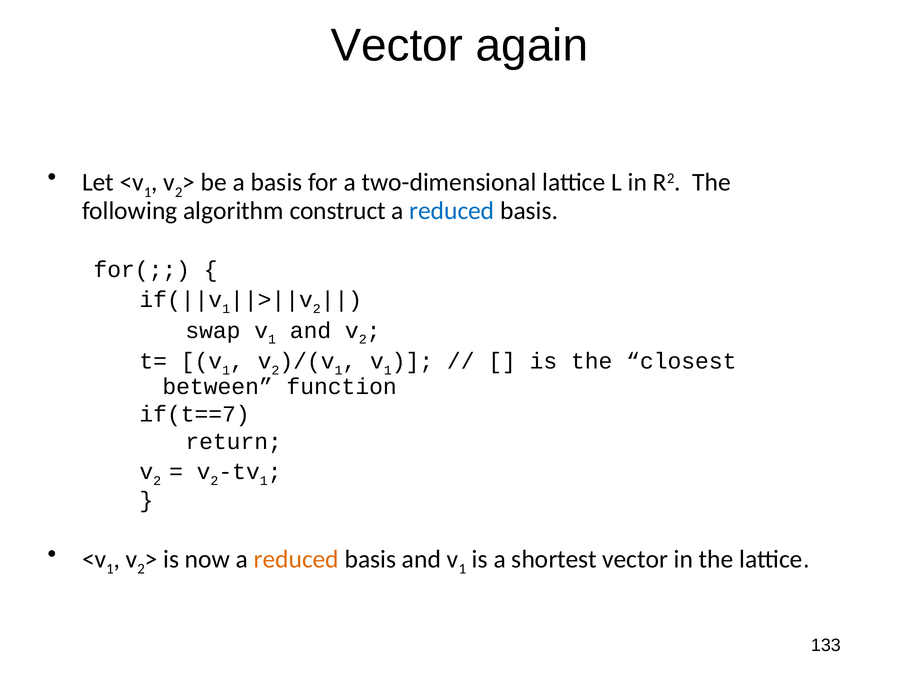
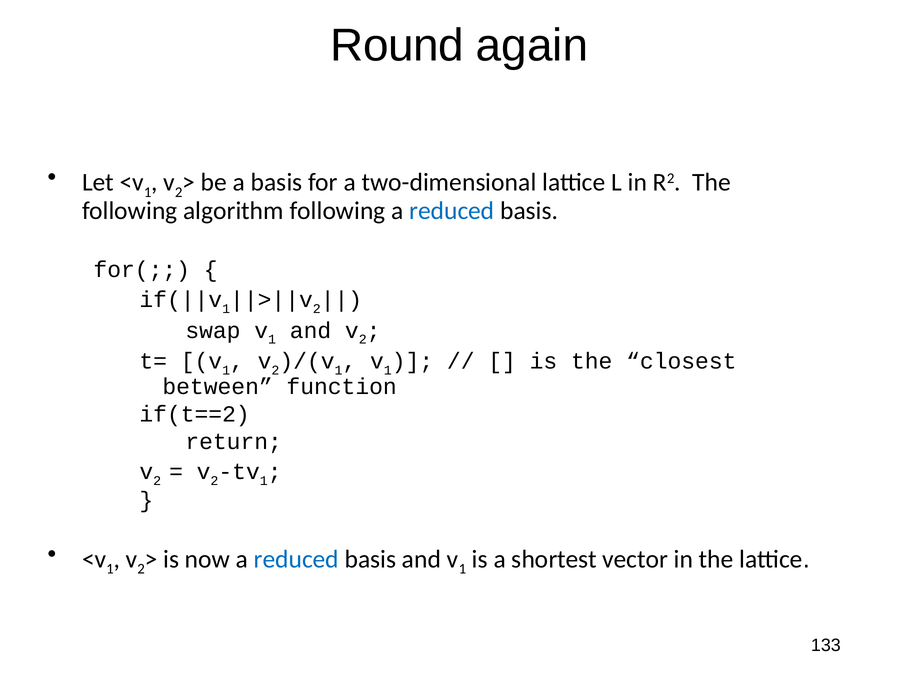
Vector at (397, 45): Vector -> Round
algorithm construct: construct -> following
if(t==7: if(t==7 -> if(t==2
reduced at (296, 558) colour: orange -> blue
